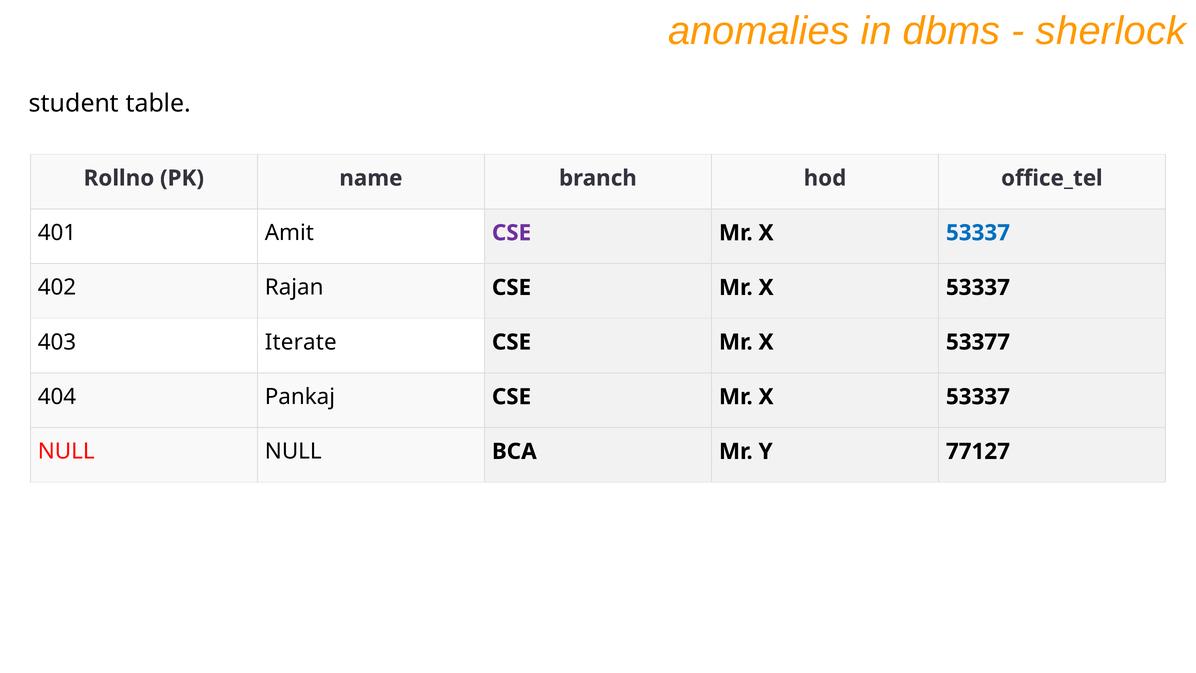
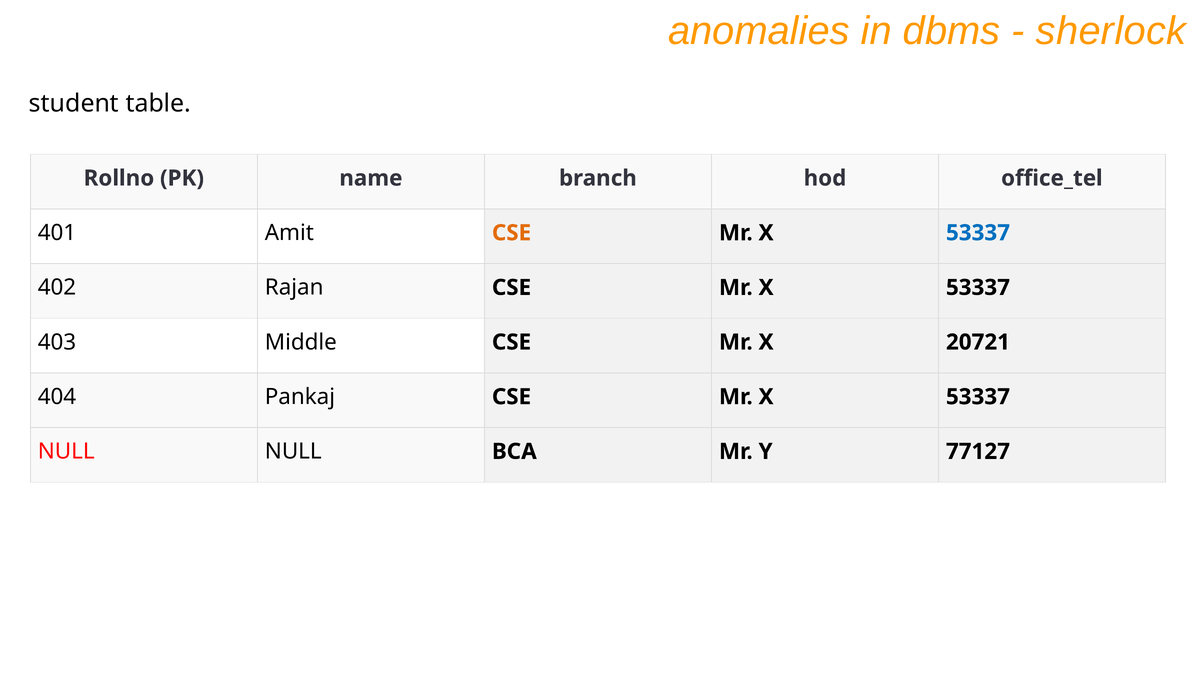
CSE at (512, 233) colour: purple -> orange
Iterate: Iterate -> Middle
53377: 53377 -> 20721
